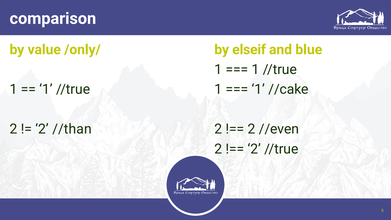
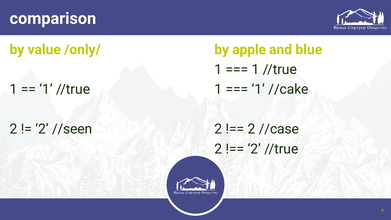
elseif: elseif -> apple
//than: //than -> //seen
//even: //even -> //case
